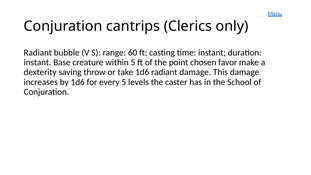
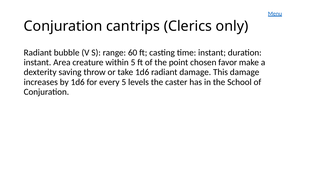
Base: Base -> Area
